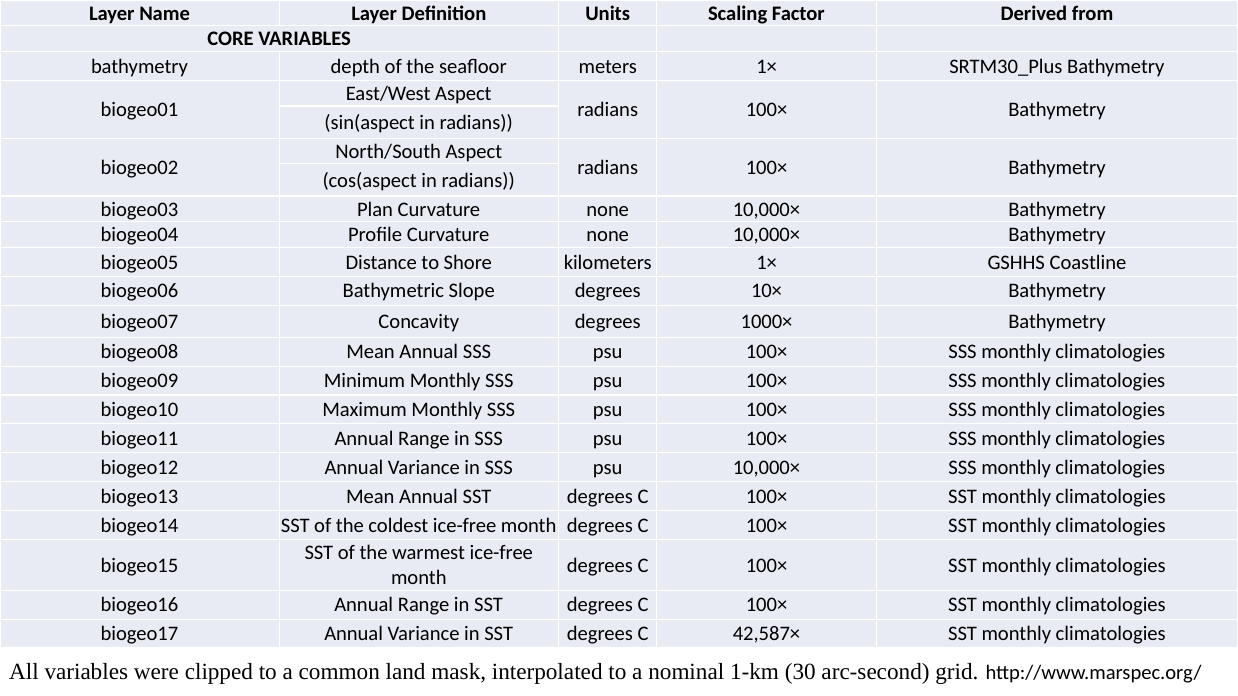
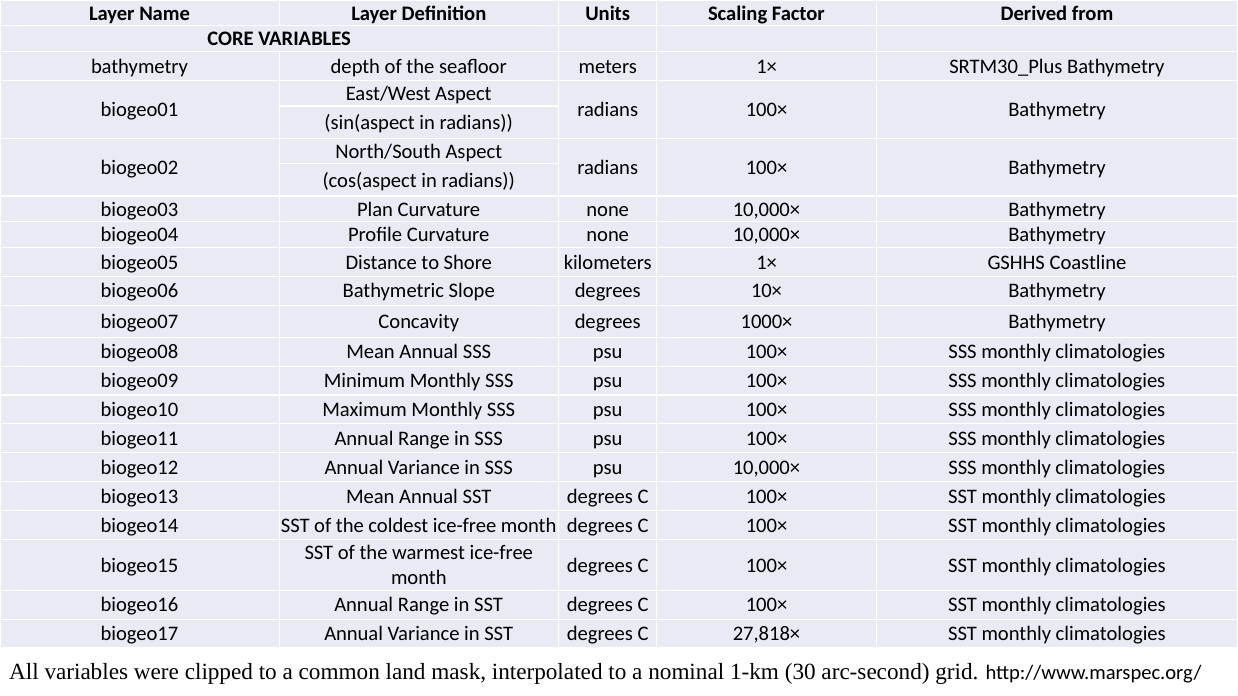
42,587×: 42,587× -> 27,818×
